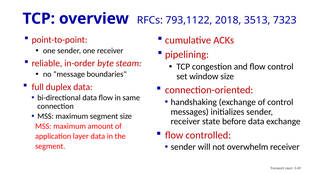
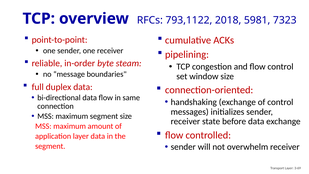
3513: 3513 -> 5981
